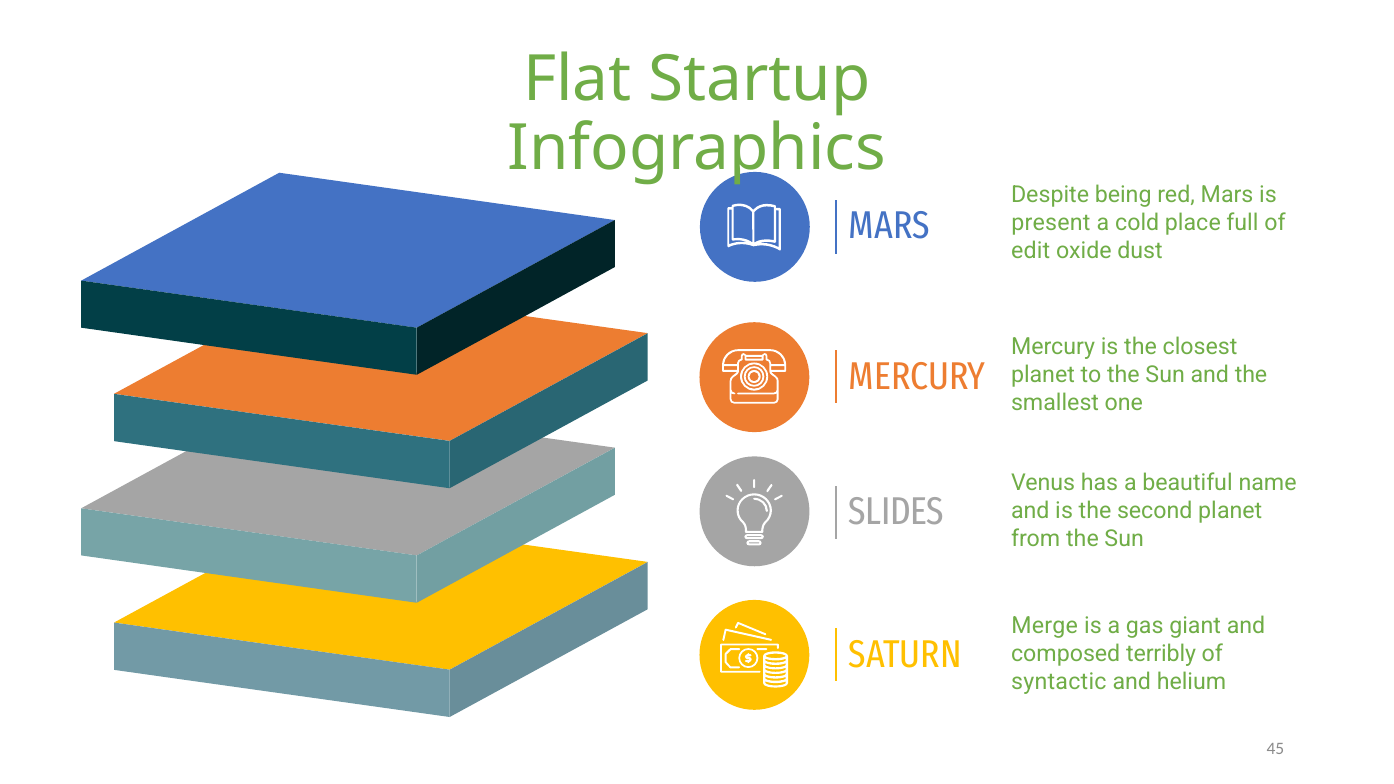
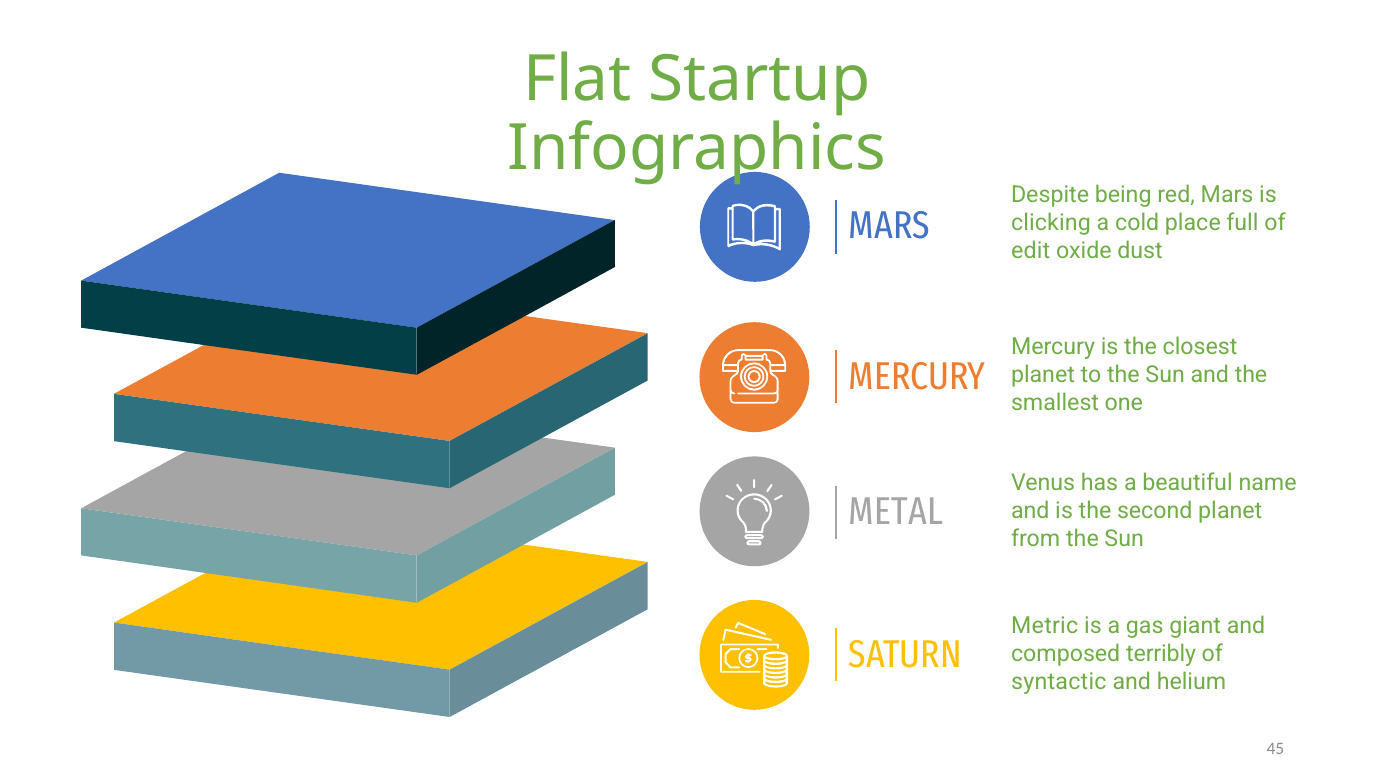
present: present -> clicking
SLIDES: SLIDES -> METAL
Merge: Merge -> Metric
